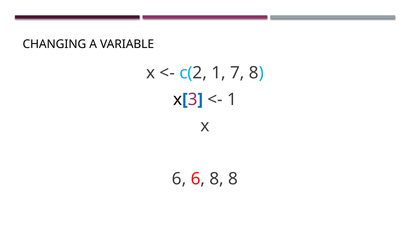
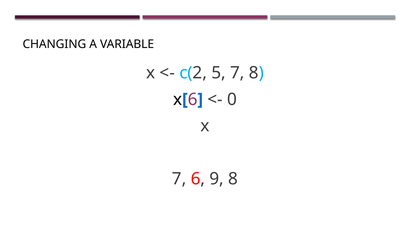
c(2 1: 1 -> 5
3 at (193, 99): 3 -> 6
1 at (232, 99): 1 -> 0
6 at (179, 179): 6 -> 7
6 8: 8 -> 9
